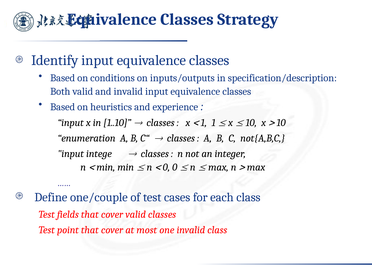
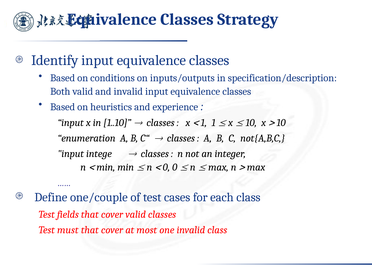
point: point -> must
